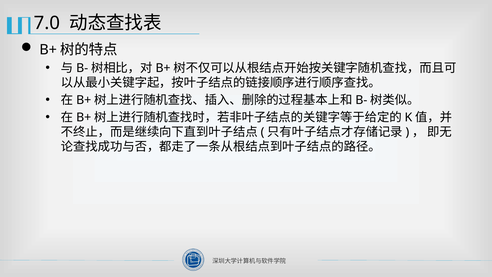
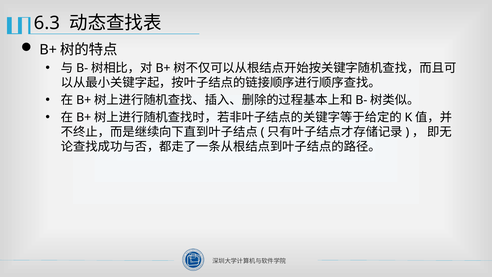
7.0: 7.0 -> 6.3
